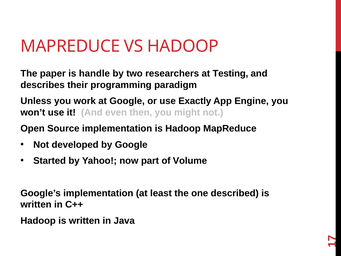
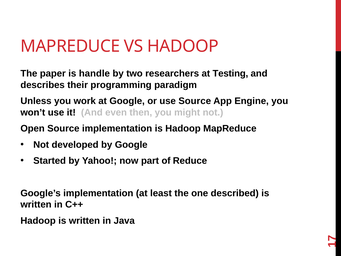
use Exactly: Exactly -> Source
Volume: Volume -> Reduce
